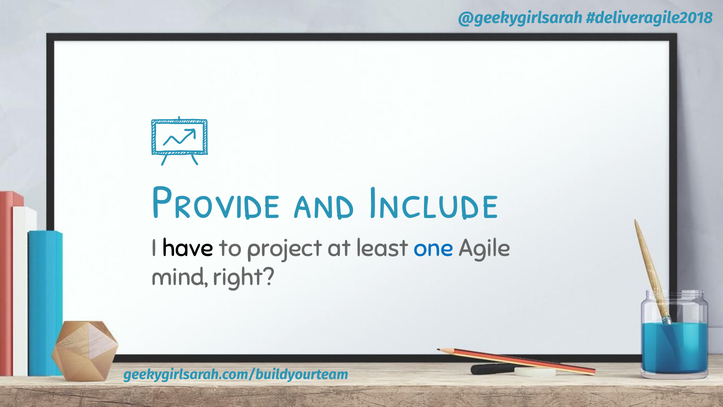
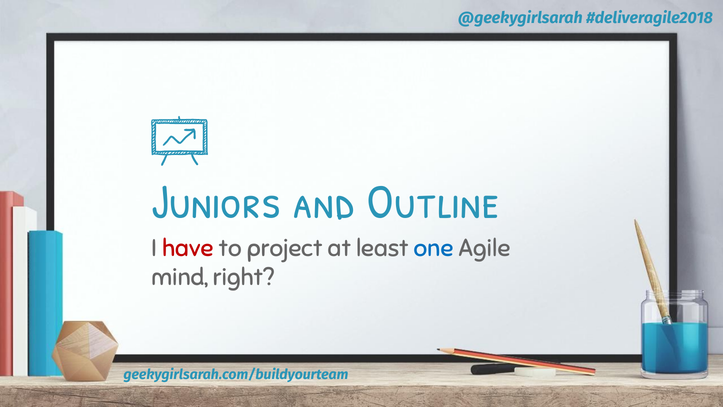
Provide: Provide -> Juniors
Include: Include -> Outline
have colour: black -> red
